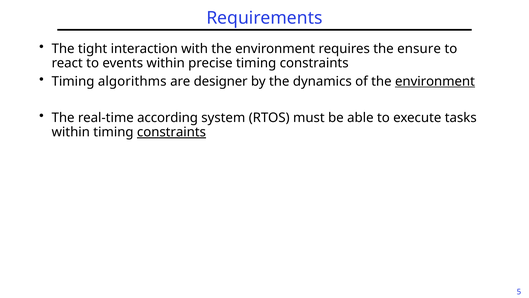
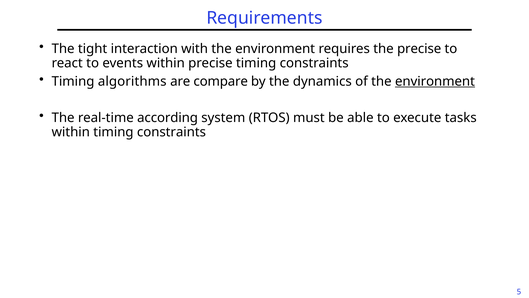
the ensure: ensure -> precise
designer: designer -> compare
constraints at (171, 132) underline: present -> none
